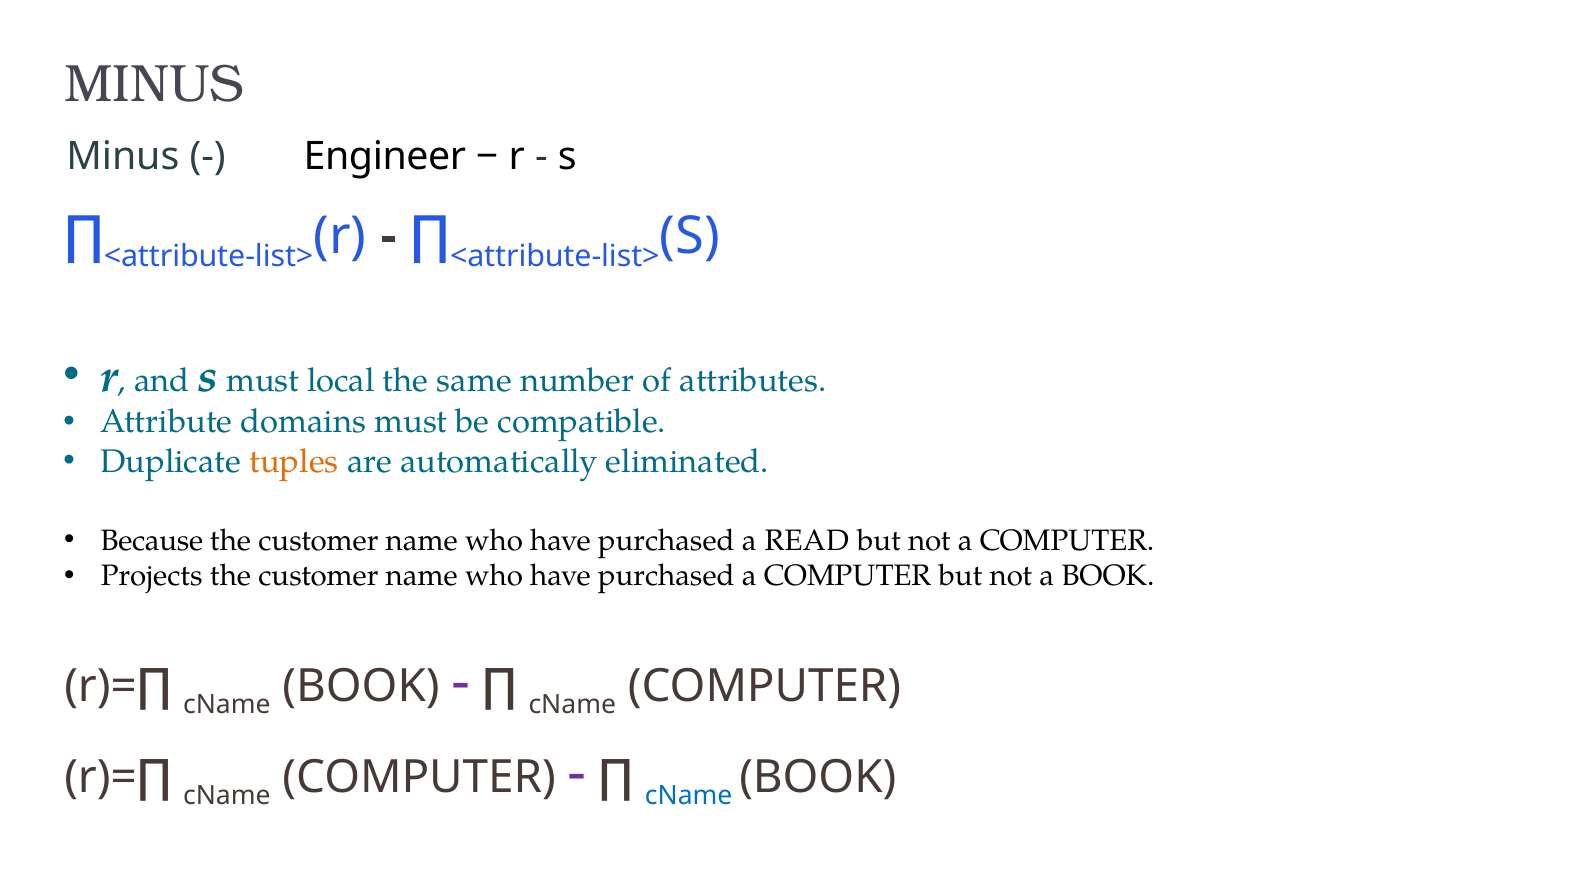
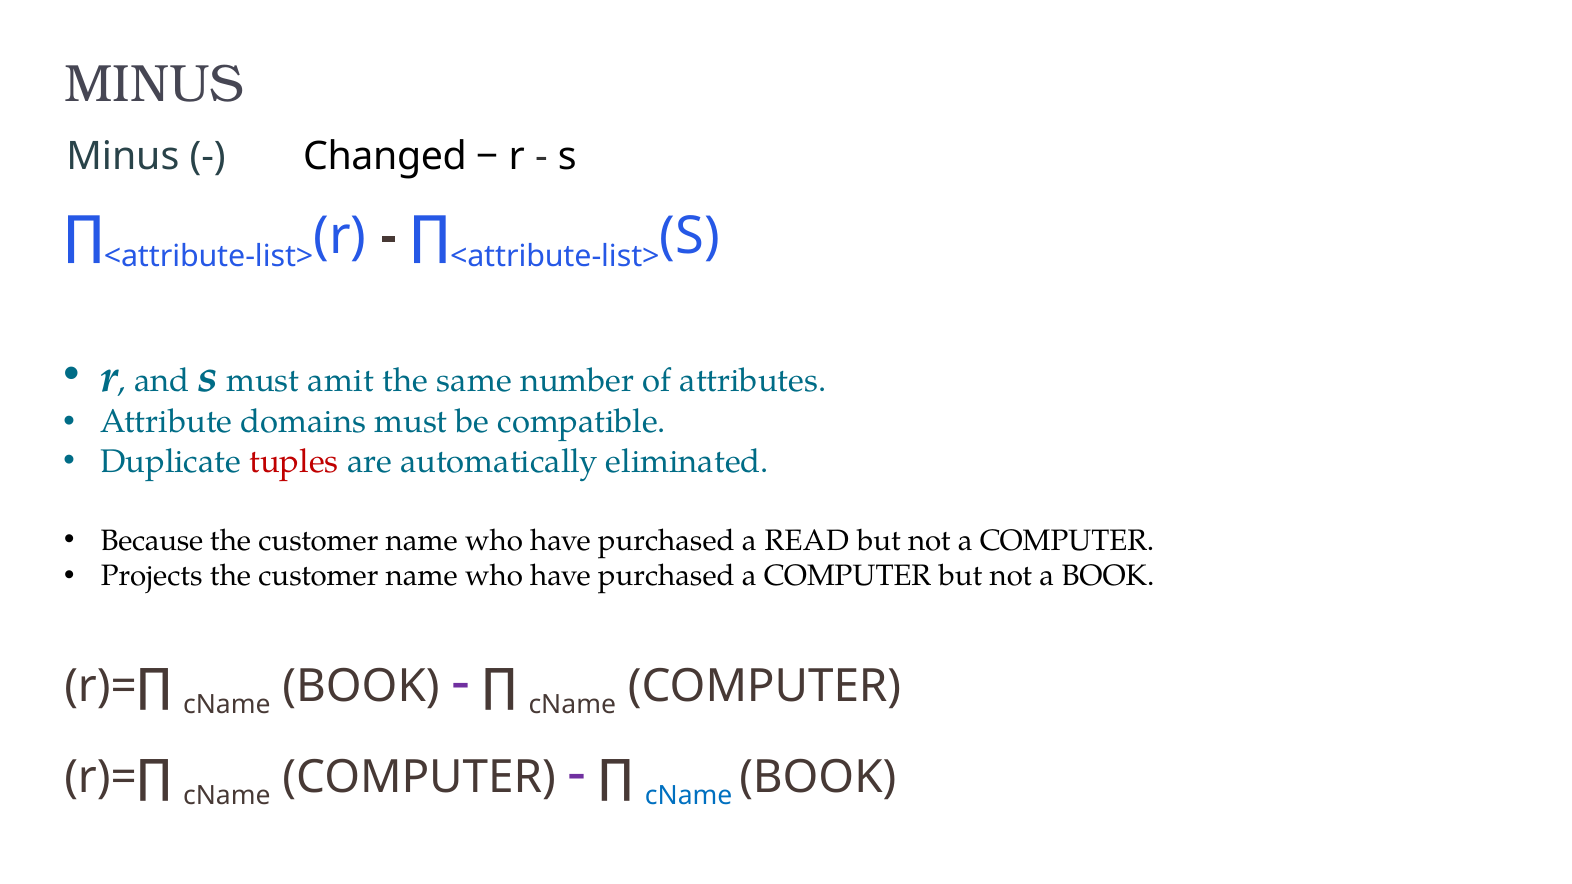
Engineer: Engineer -> Changed
local: local -> amit
tuples colour: orange -> red
